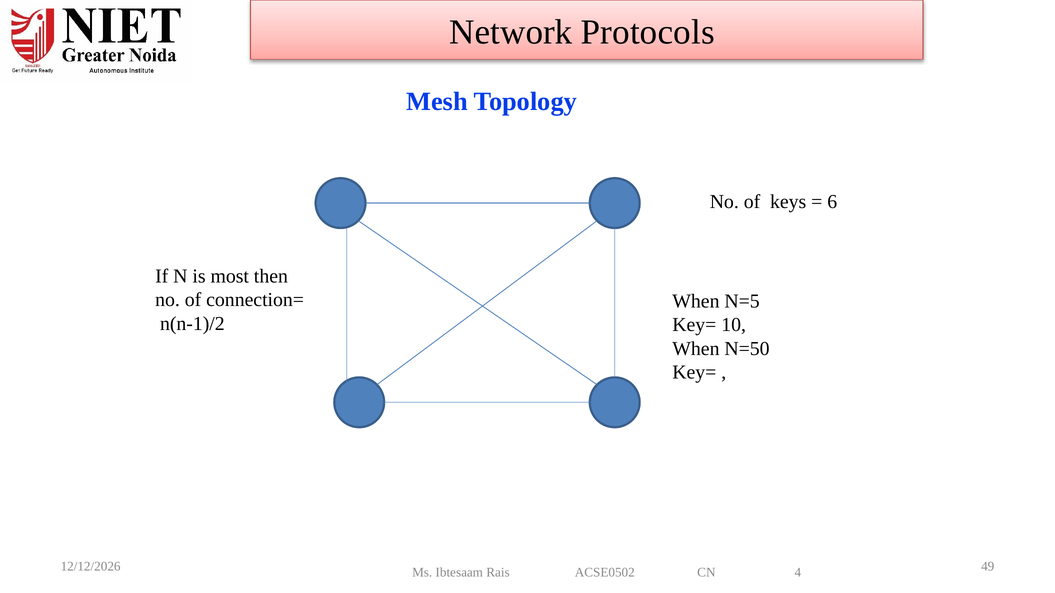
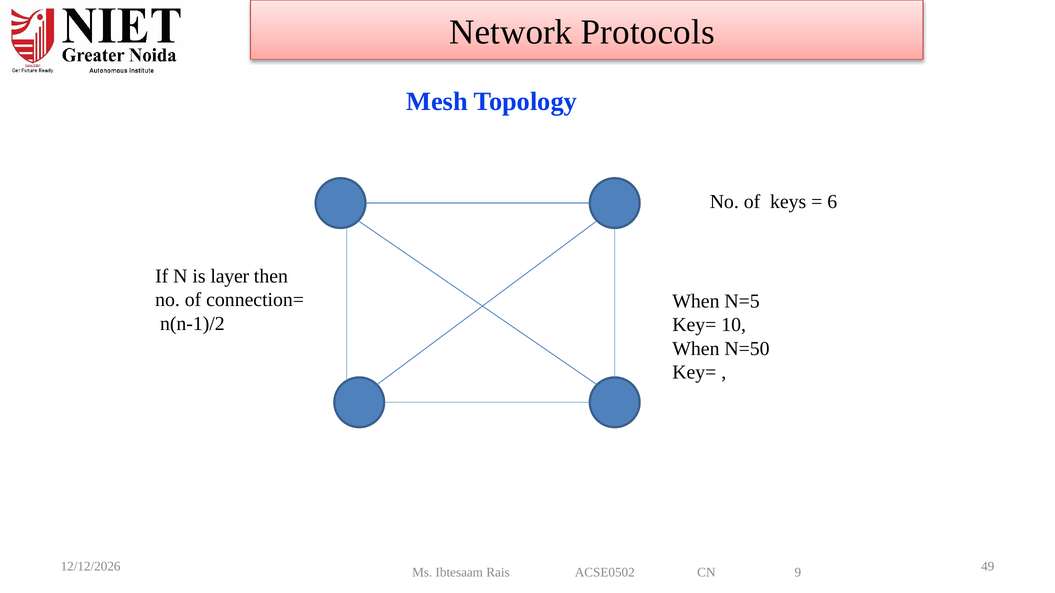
most: most -> layer
4: 4 -> 9
